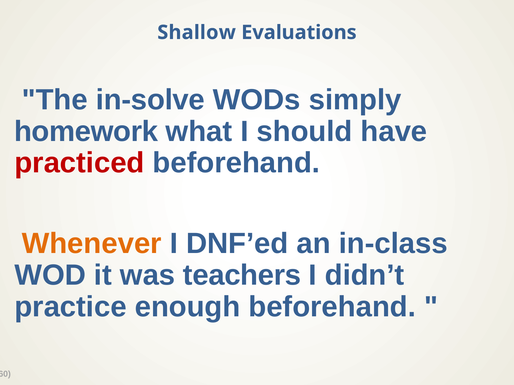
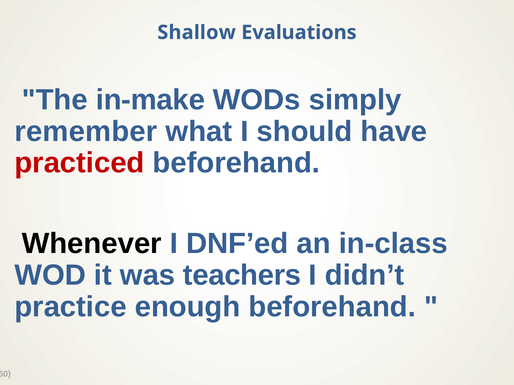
in-solve: in-solve -> in-make
homework: homework -> remember
Whenever colour: orange -> black
